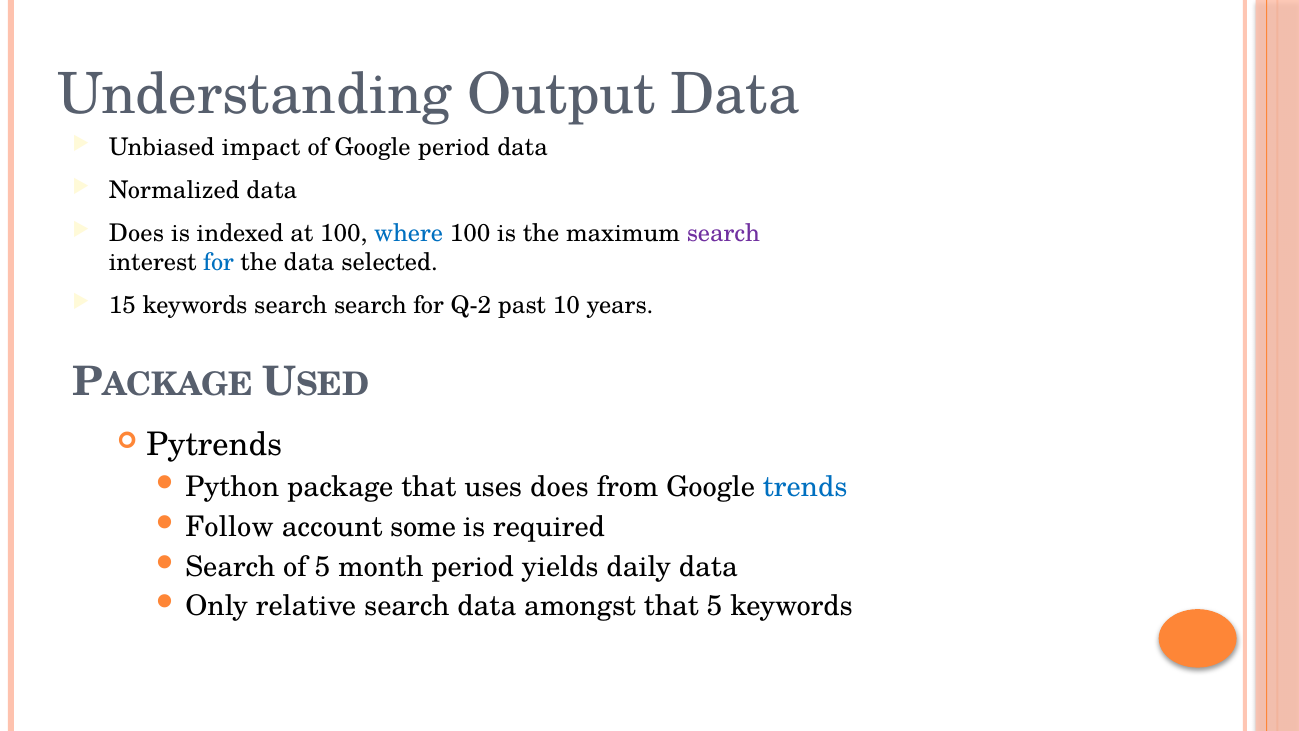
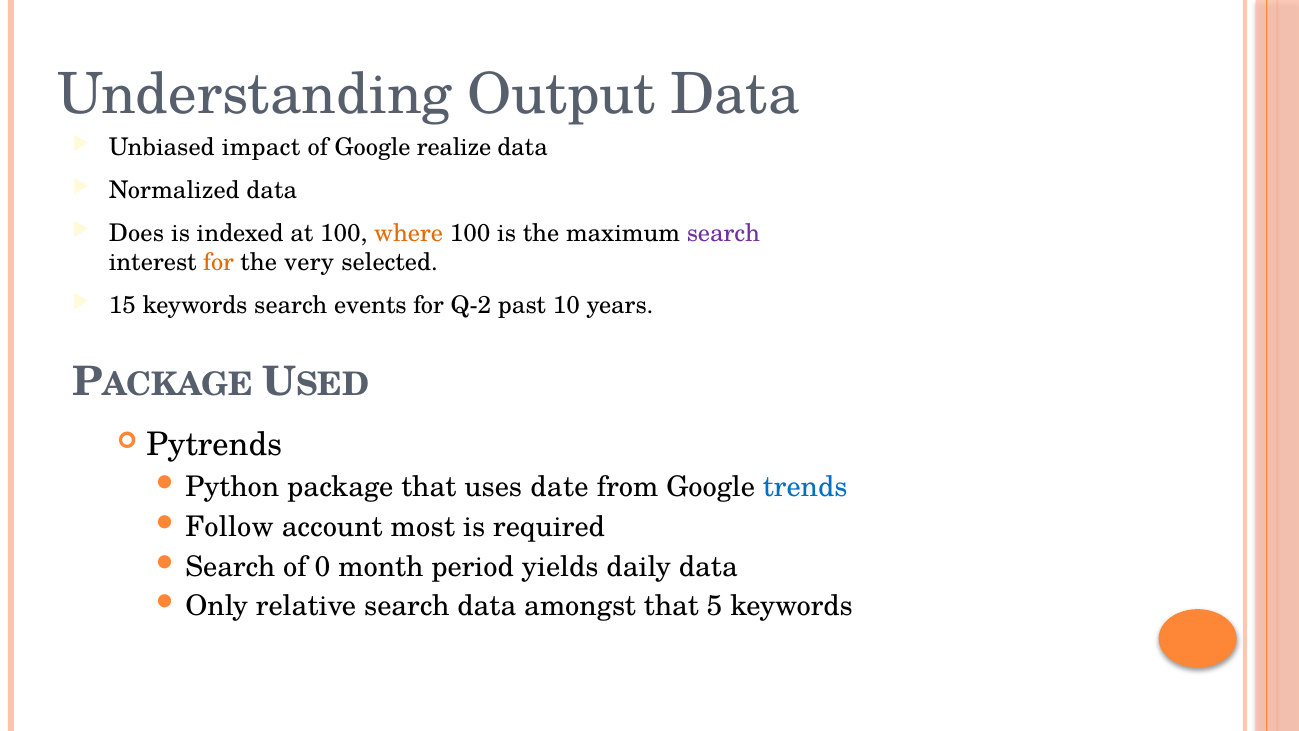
Google period: period -> realize
where colour: blue -> orange
for at (219, 262) colour: blue -> orange
the data: data -> very
search search: search -> events
uses does: does -> date
some: some -> most
of 5: 5 -> 0
